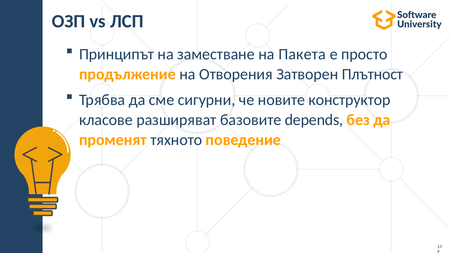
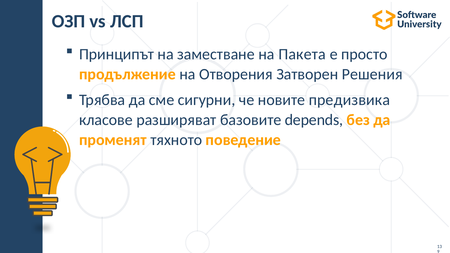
Плътност: Плътност -> Решения
конструктор: конструктор -> предизвика
